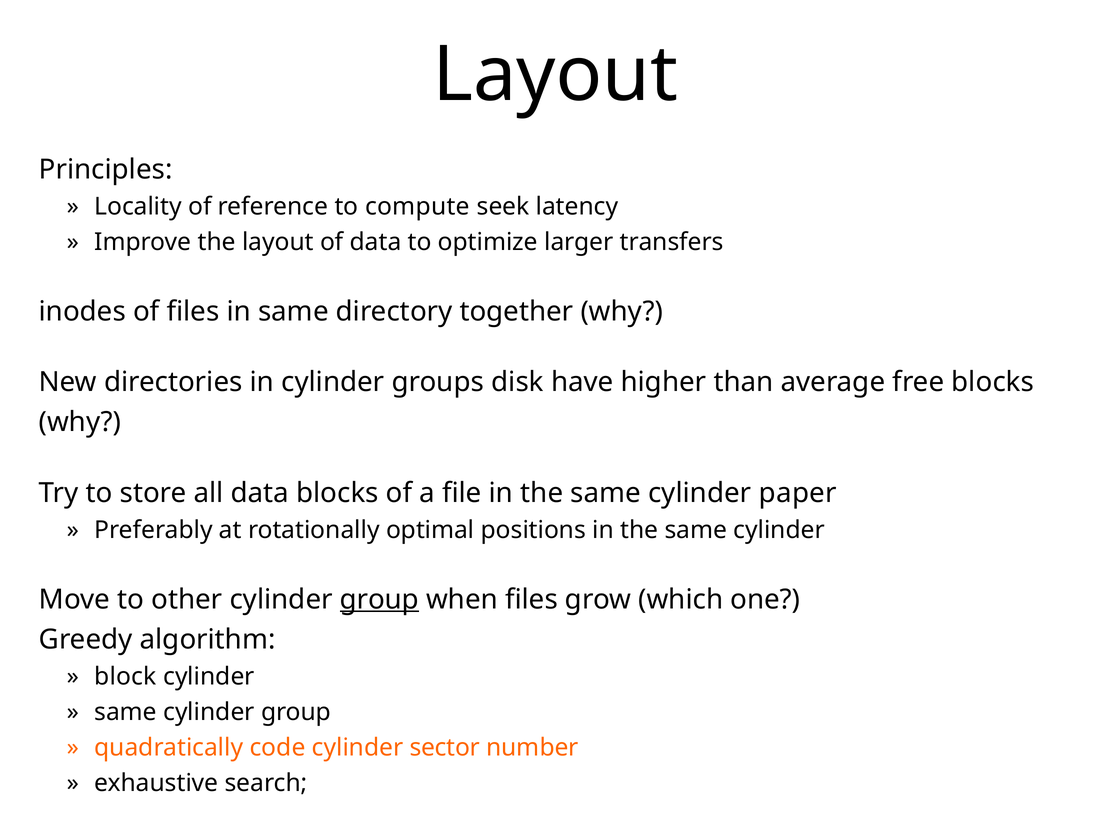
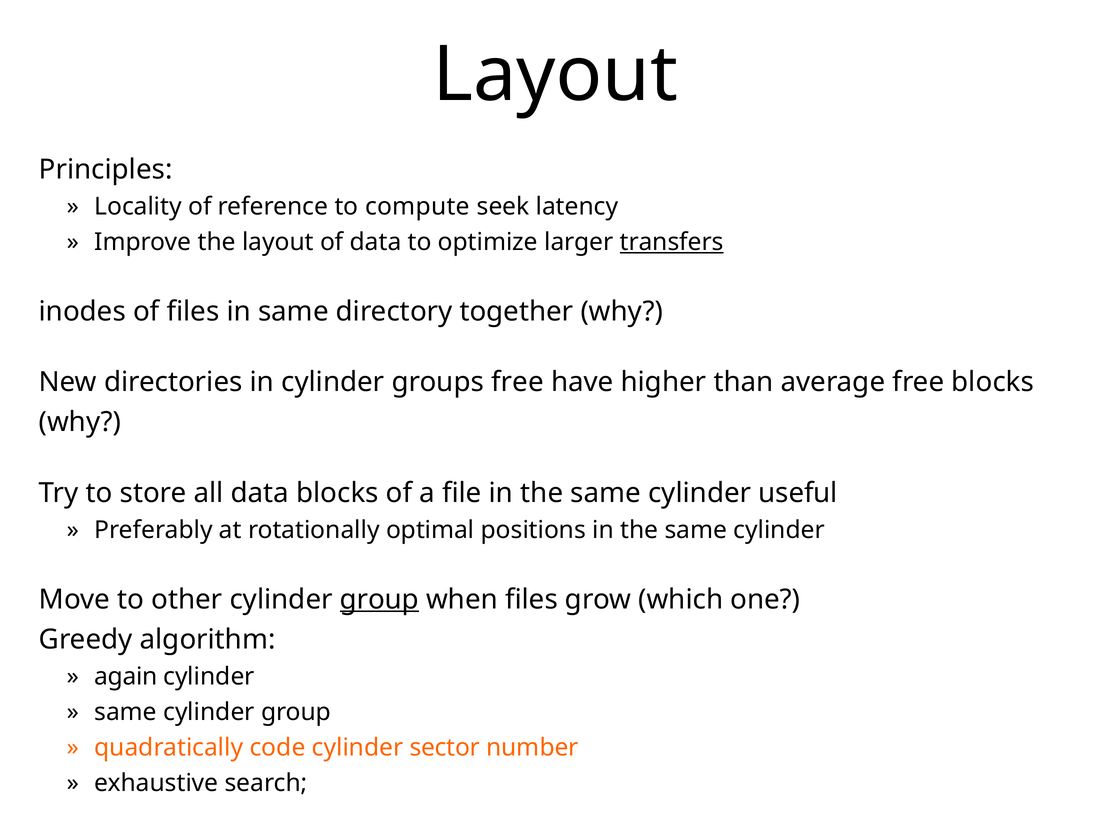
transfers underline: none -> present
groups disk: disk -> free
paper: paper -> useful
block: block -> again
